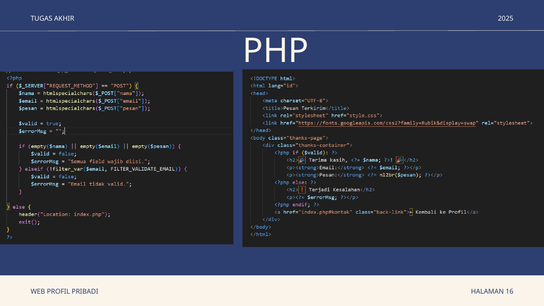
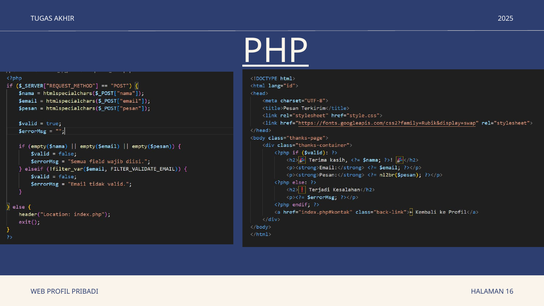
PHP underline: none -> present
